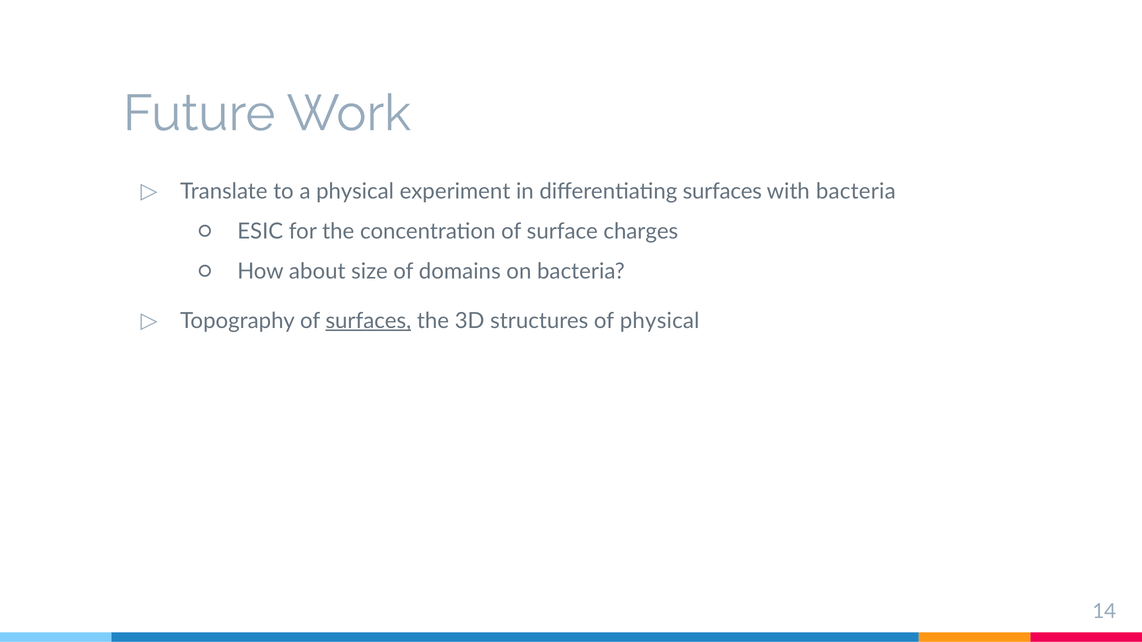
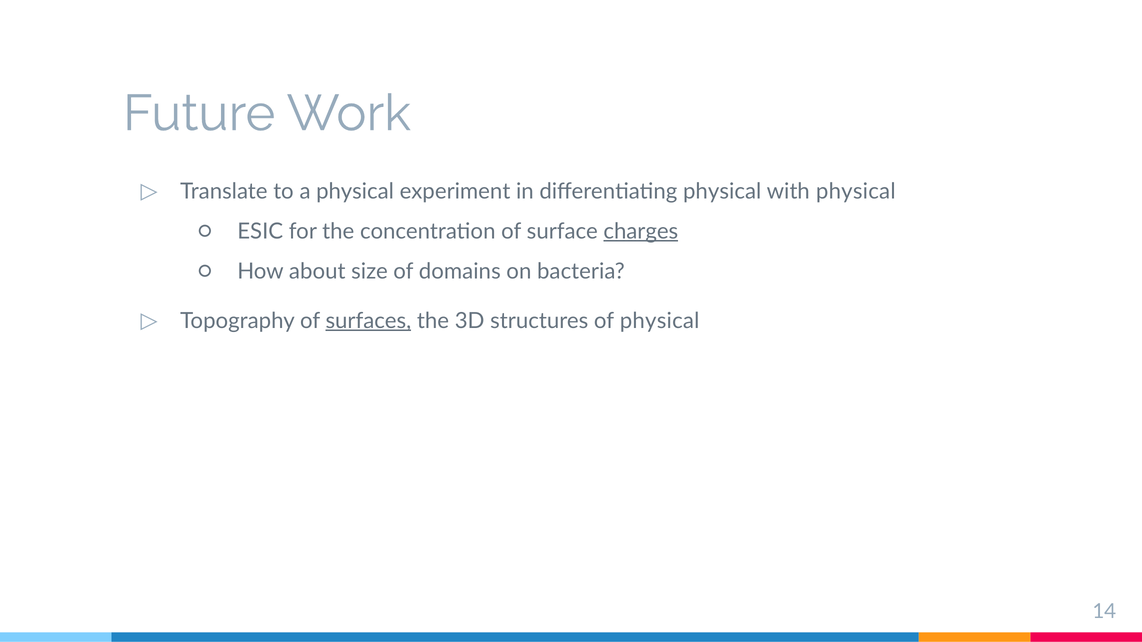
differentiating surfaces: surfaces -> physical
with bacteria: bacteria -> physical
charges underline: none -> present
